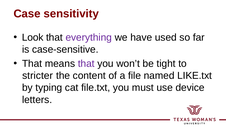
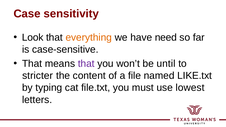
everything colour: purple -> orange
used: used -> need
tight: tight -> until
device: device -> lowest
